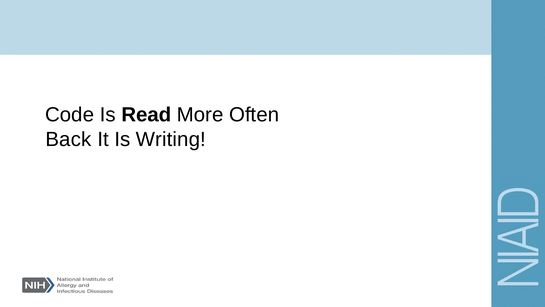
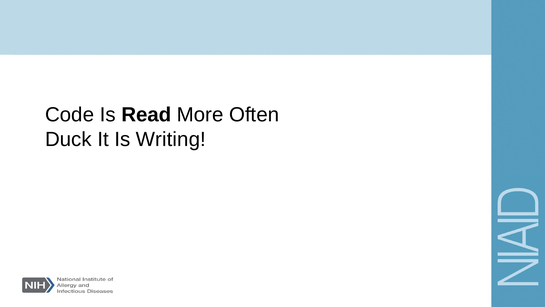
Back: Back -> Duck
